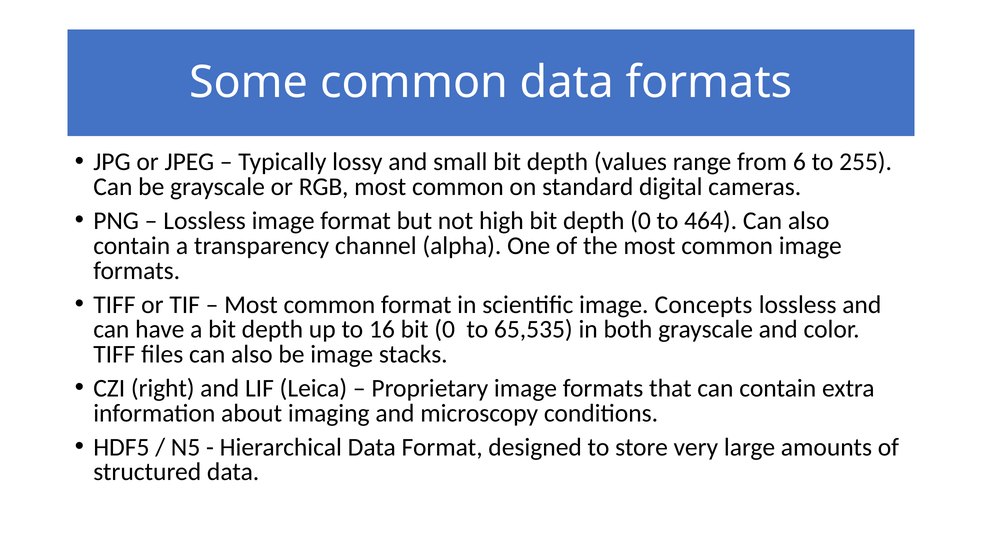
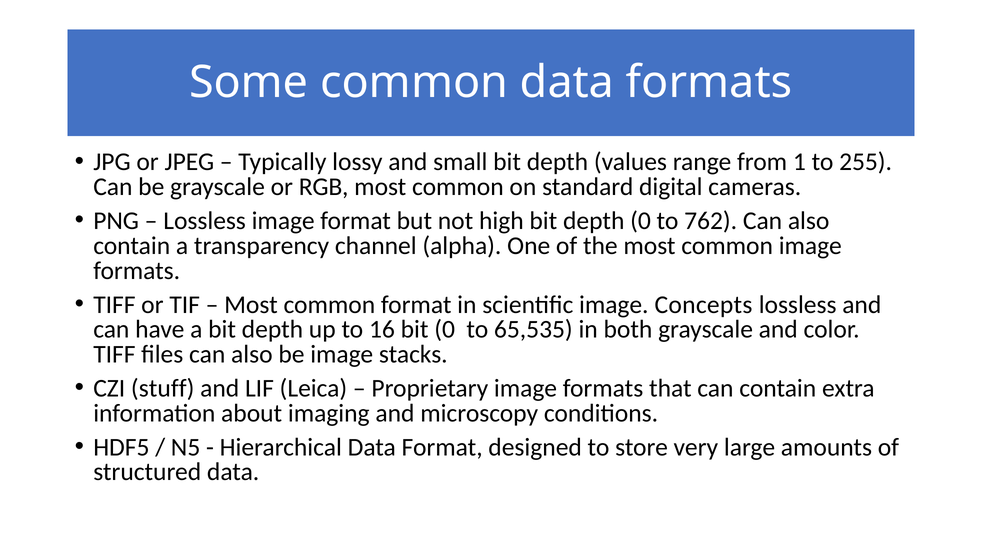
6: 6 -> 1
464: 464 -> 762
right: right -> stuff
